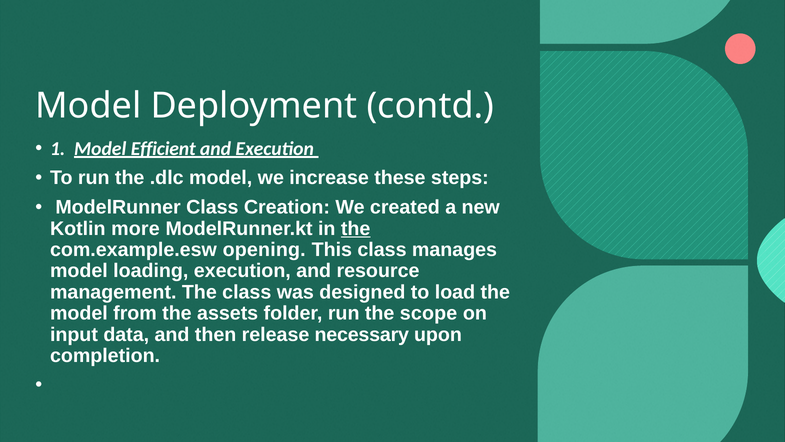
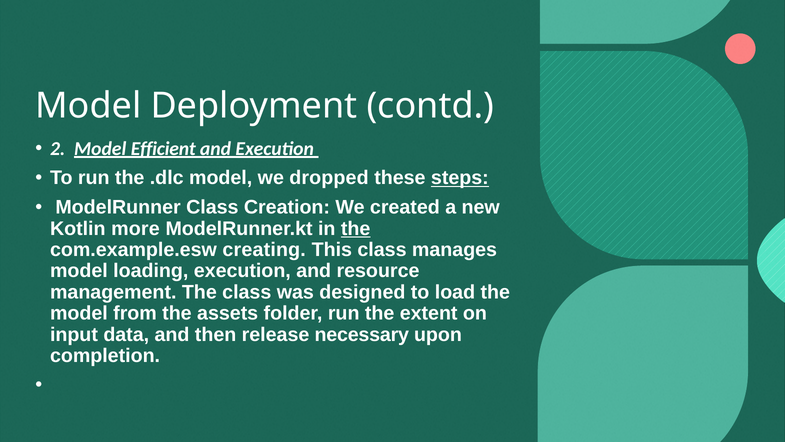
1: 1 -> 2
increase: increase -> dropped
steps underline: none -> present
opening: opening -> creating
scope: scope -> extent
